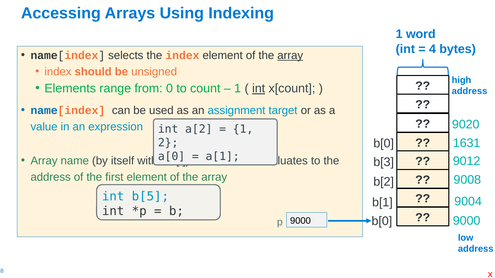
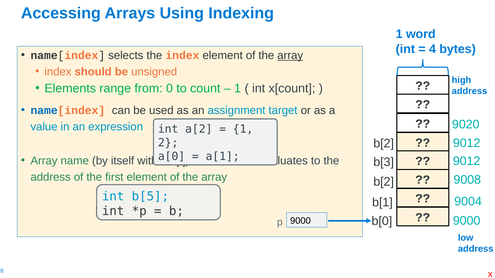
int at (259, 89) underline: present -> none
1631 at (467, 143): 1631 -> 9012
b[0 at (384, 144): b[0 -> b[2
